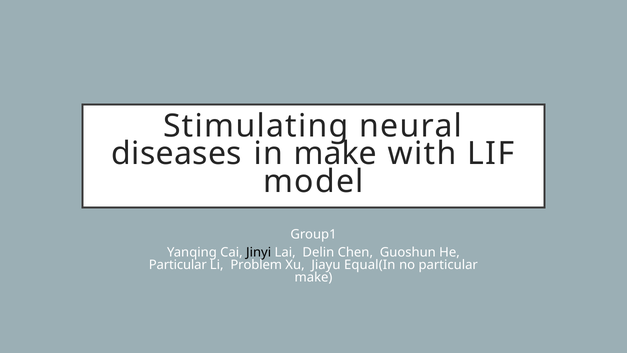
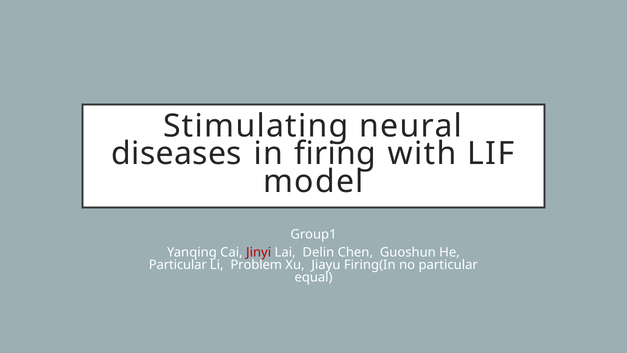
in make: make -> firing
Jinyi colour: black -> red
Equal(In: Equal(In -> Firing(In
make at (313, 277): make -> equal
